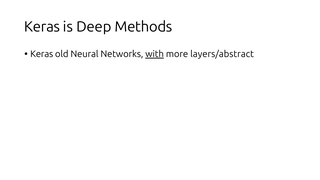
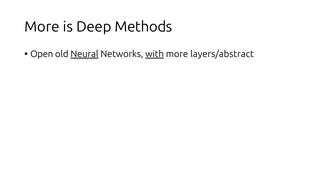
Keras at (42, 27): Keras -> More
Keras at (42, 54): Keras -> Open
Neural underline: none -> present
